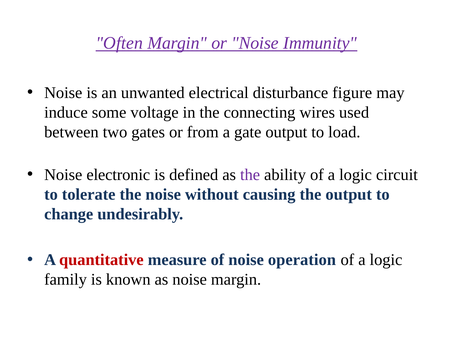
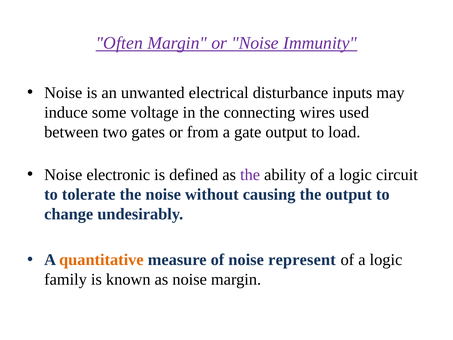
figure: figure -> inputs
quantitative colour: red -> orange
operation: operation -> represent
